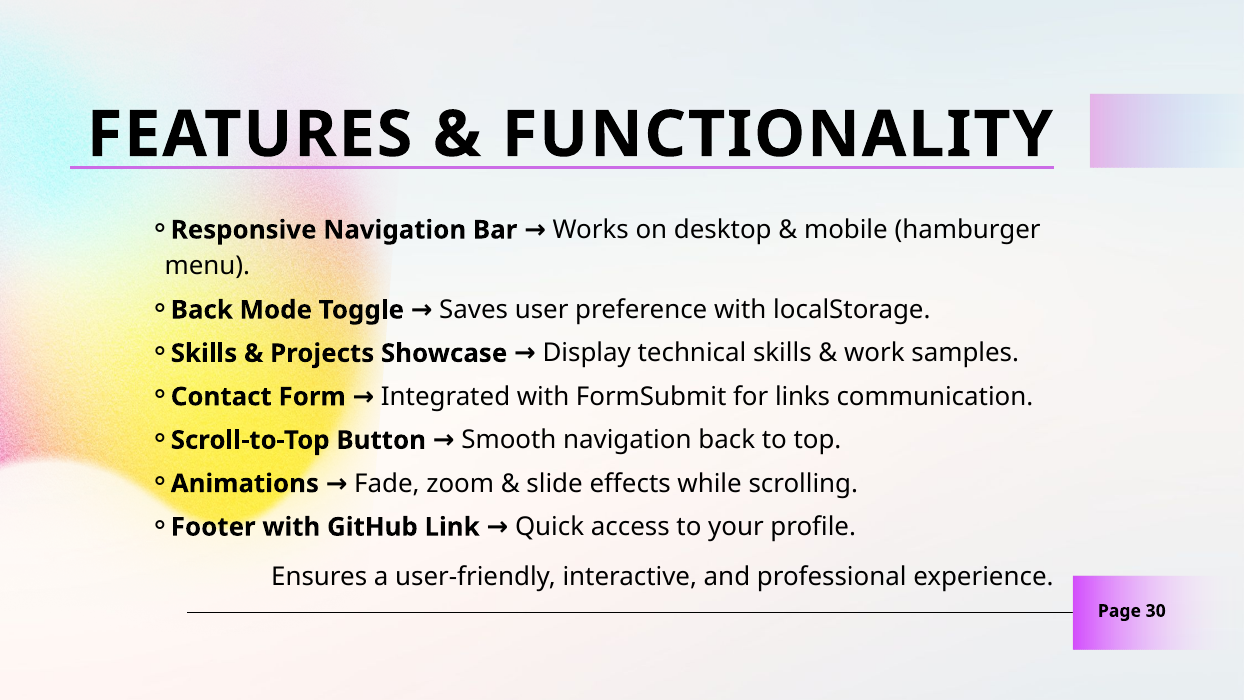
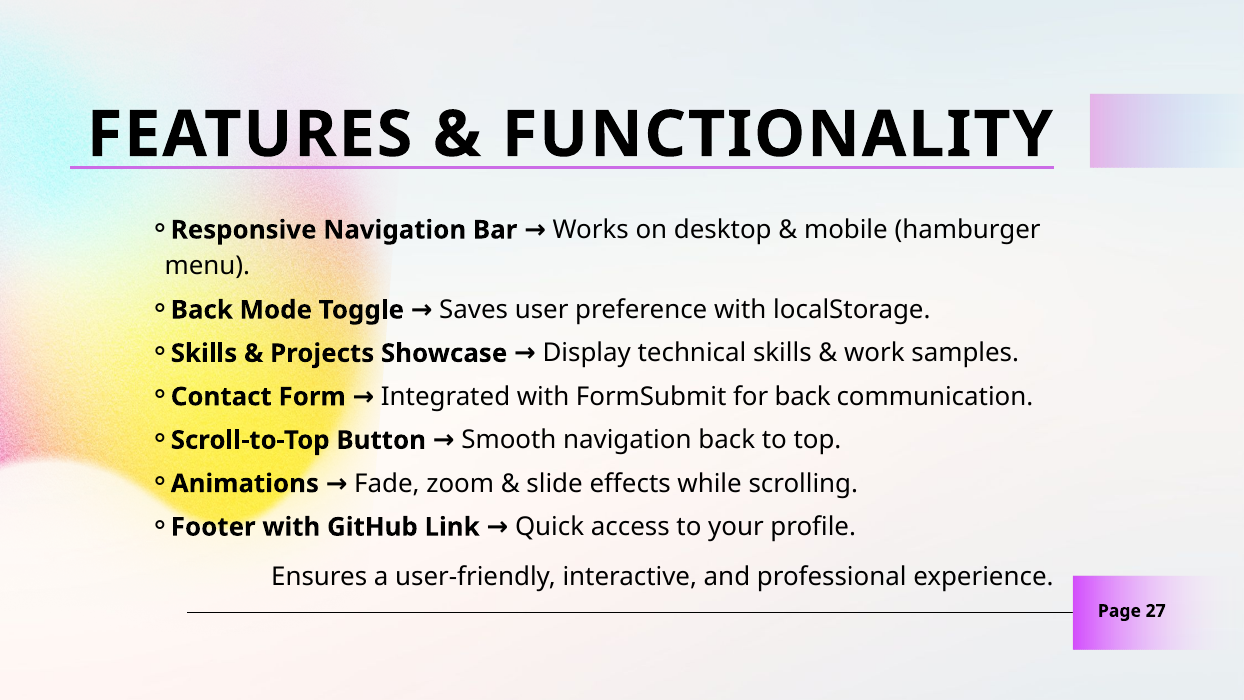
for links: links -> back
30: 30 -> 27
